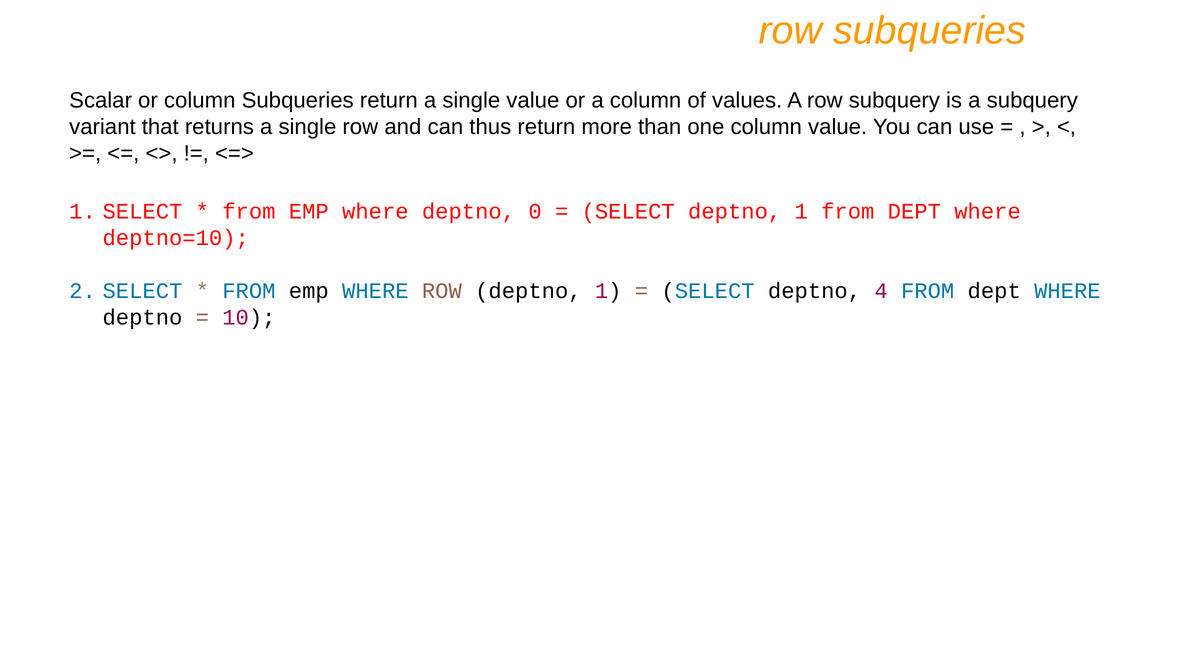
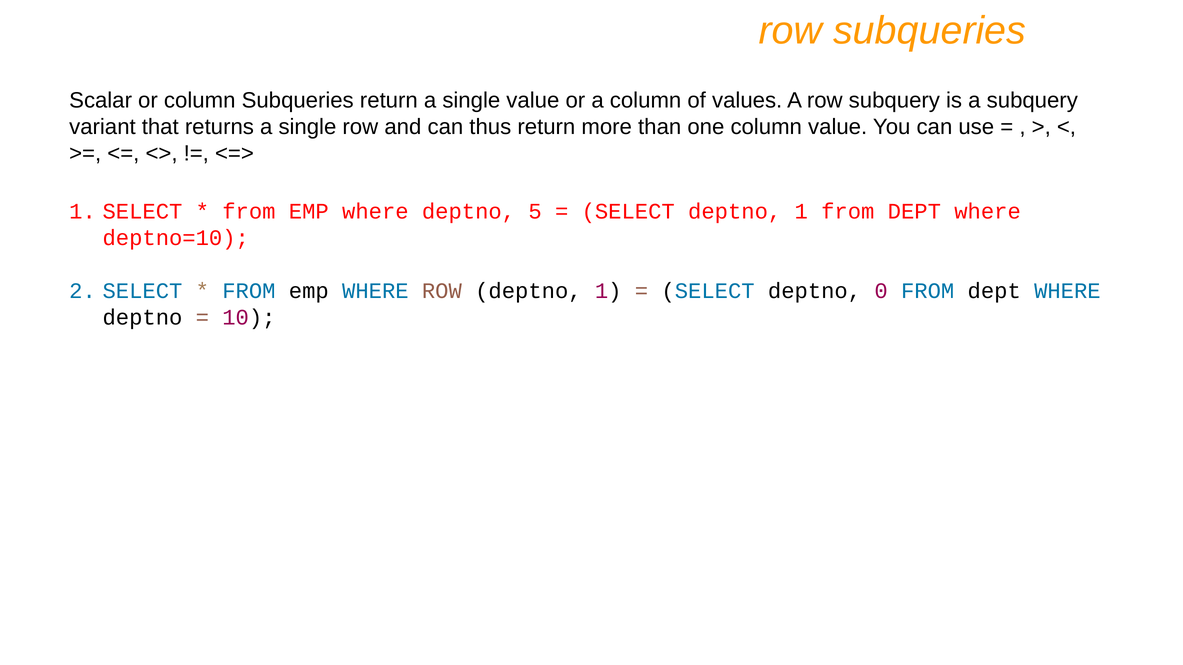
0: 0 -> 5
4: 4 -> 0
